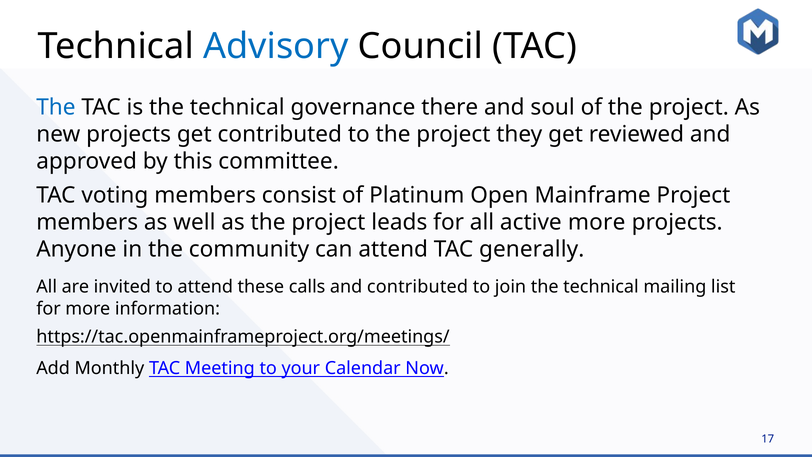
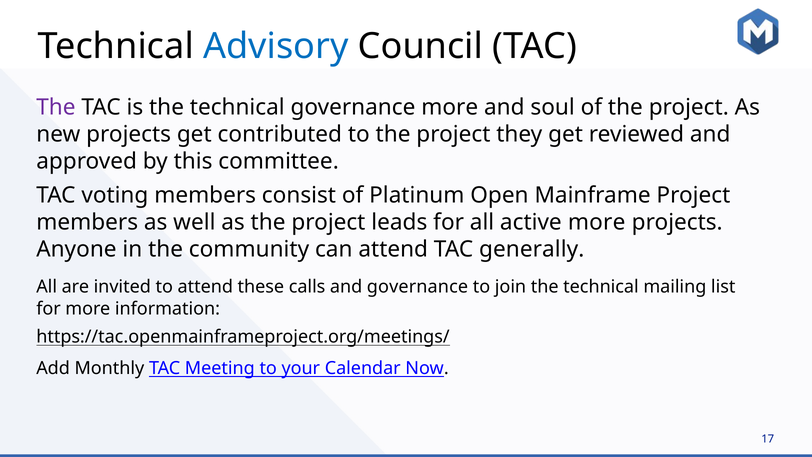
The at (56, 107) colour: blue -> purple
governance there: there -> more
and contributed: contributed -> governance
